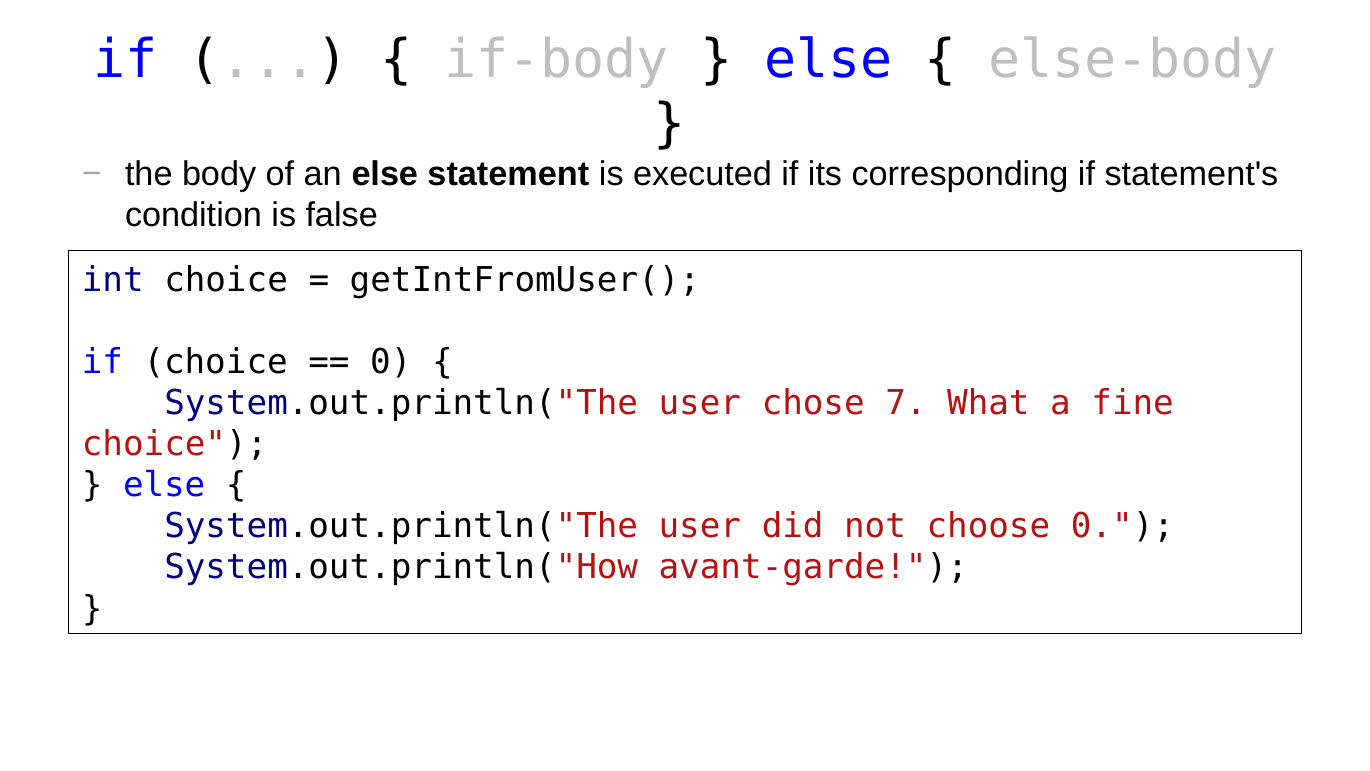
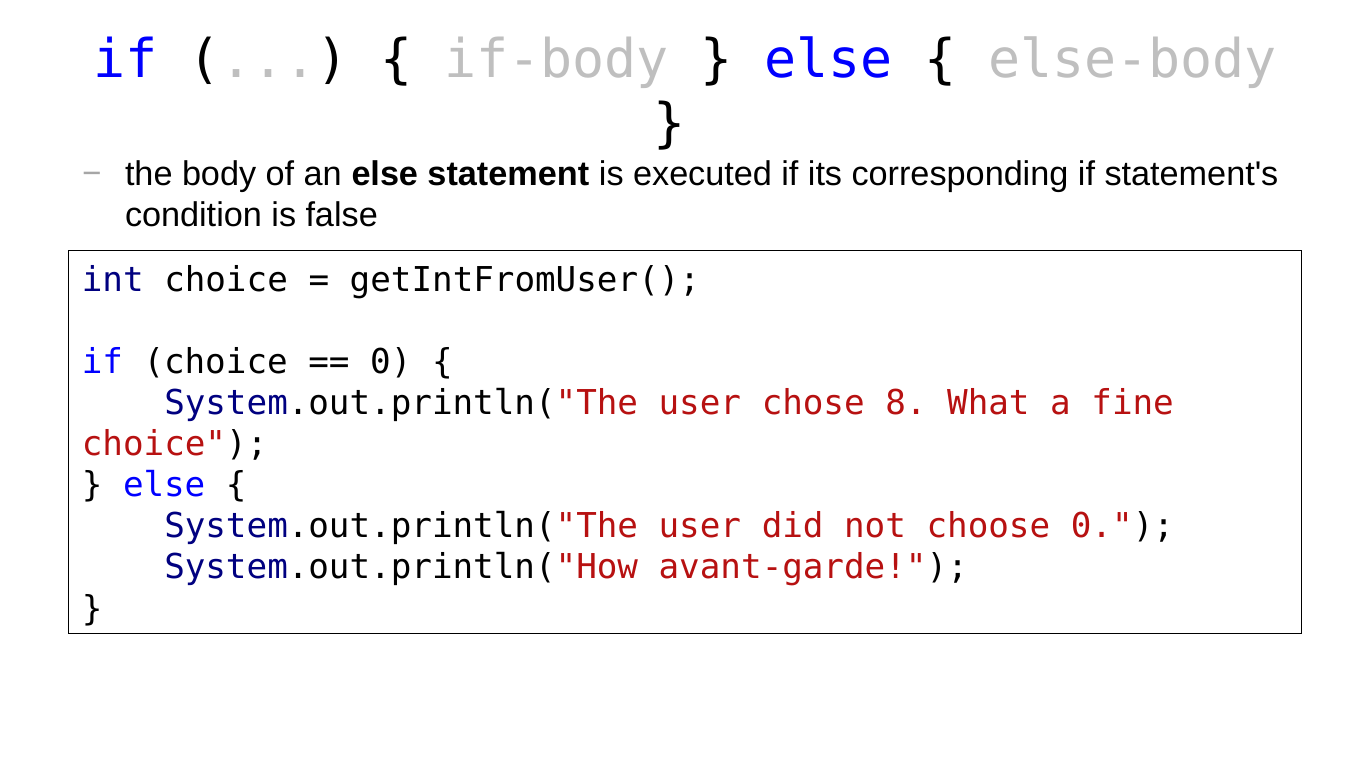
7: 7 -> 8
